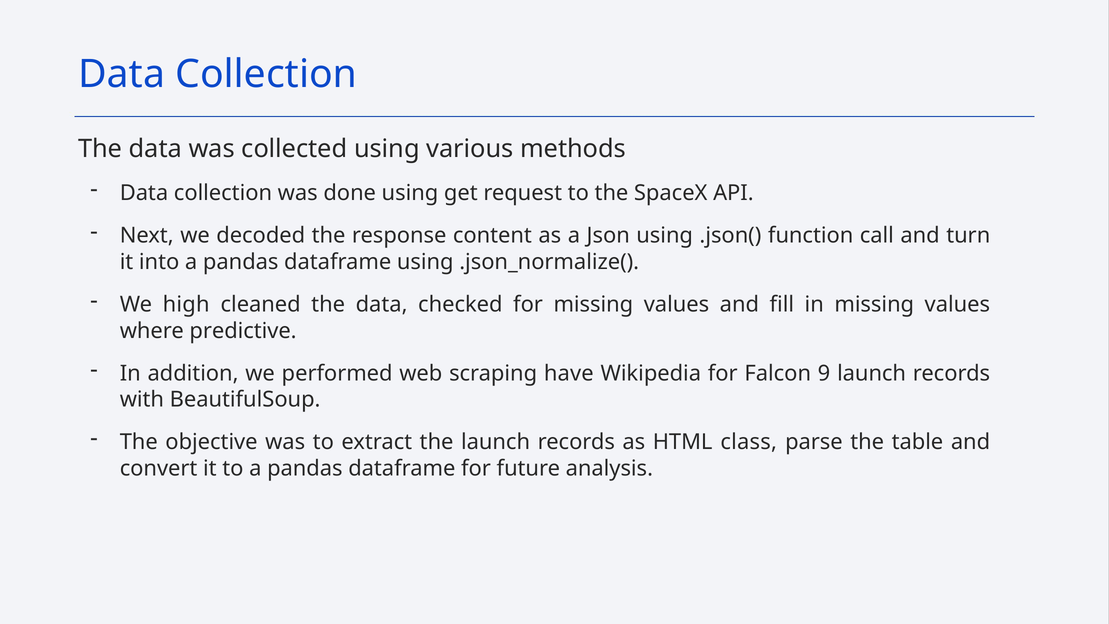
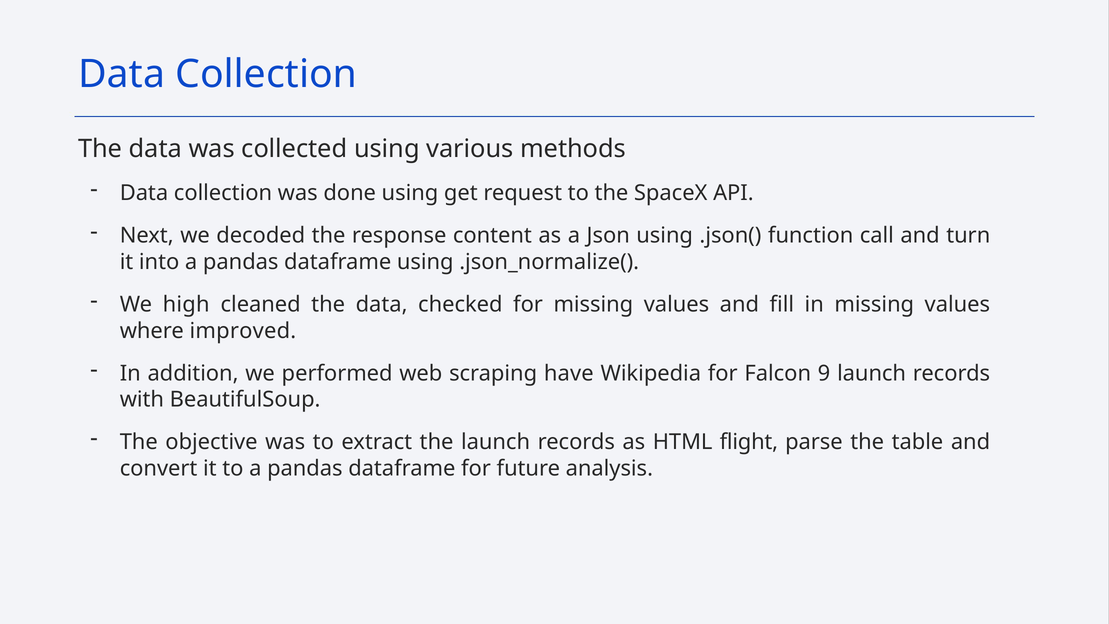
predictive: predictive -> improved
class: class -> flight
